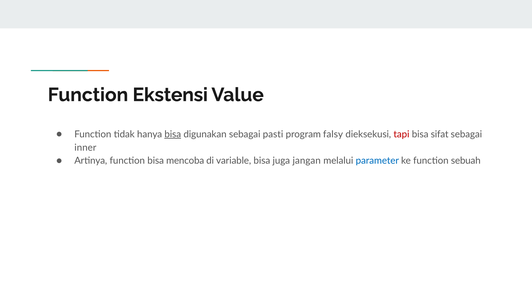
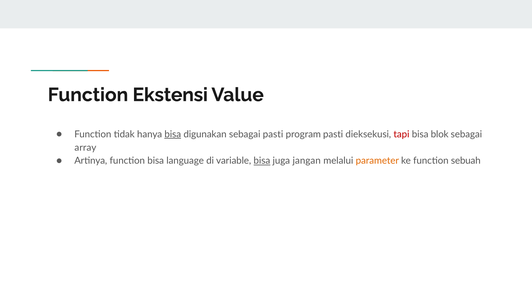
program falsy: falsy -> pasti
sifat: sifat -> blok
inner: inner -> array
mencoba: mencoba -> language
bisa at (262, 161) underline: none -> present
parameter colour: blue -> orange
